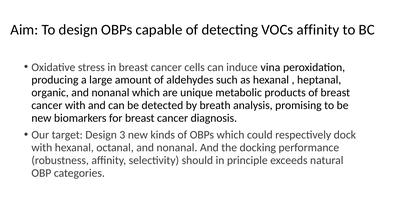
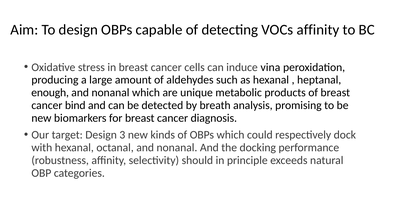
organic: organic -> enough
cancer with: with -> bind
